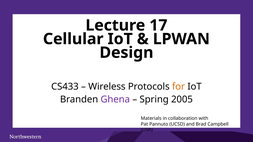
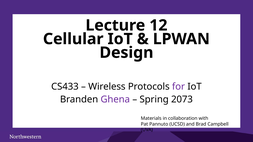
17: 17 -> 12
for colour: orange -> purple
2005: 2005 -> 2073
